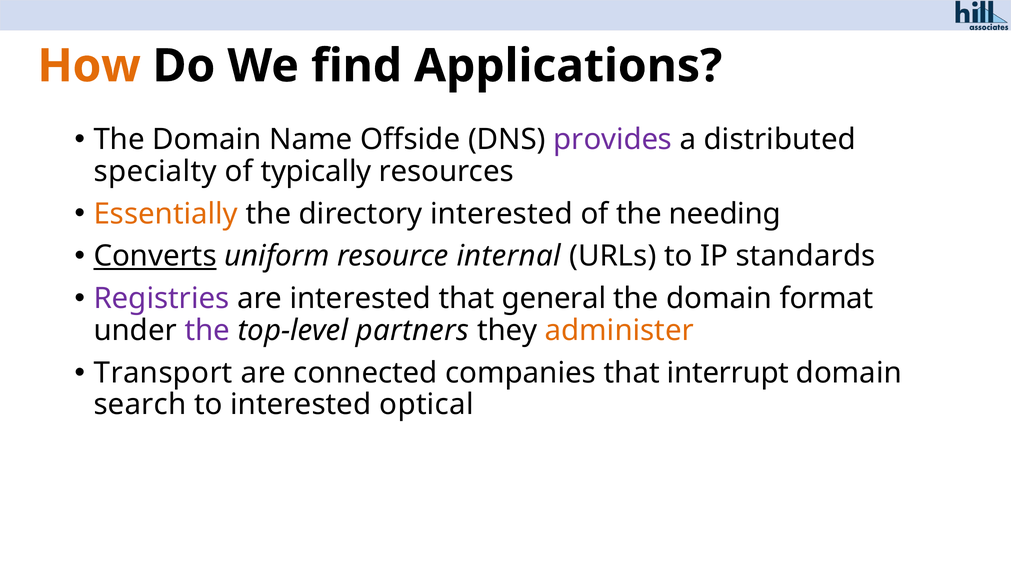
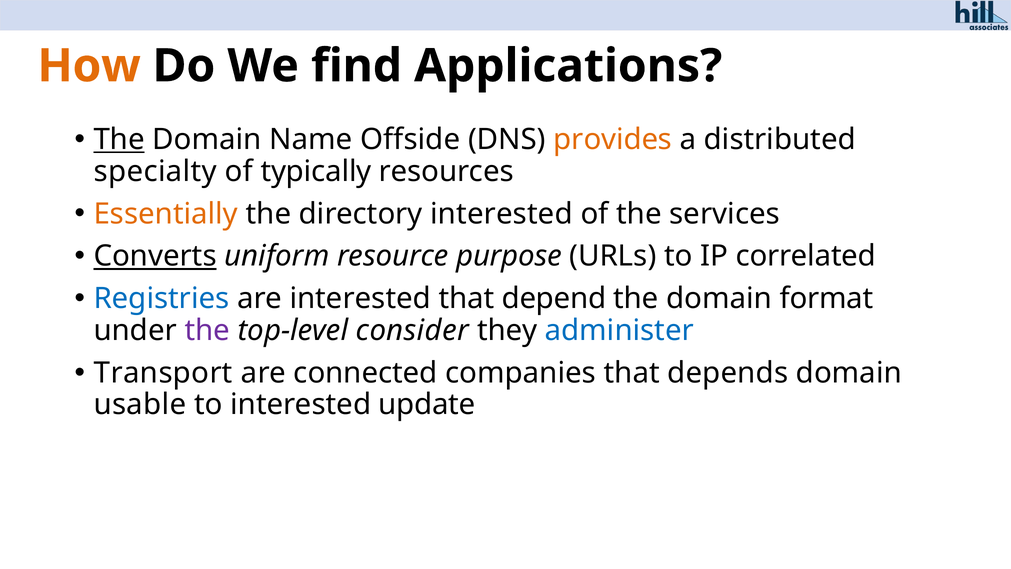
The at (119, 140) underline: none -> present
provides colour: purple -> orange
needing: needing -> services
internal: internal -> purpose
standards: standards -> correlated
Registries colour: purple -> blue
general: general -> depend
partners: partners -> consider
administer colour: orange -> blue
interrupt: interrupt -> depends
search: search -> usable
optical: optical -> update
